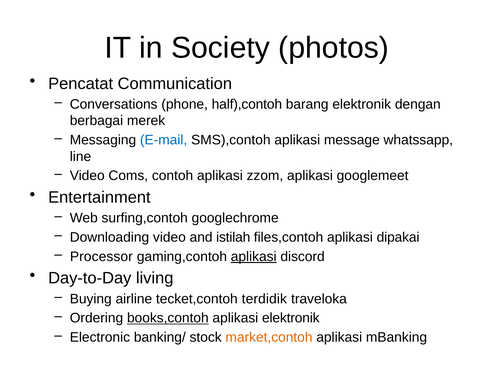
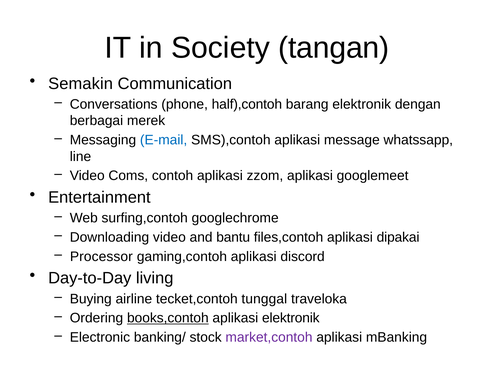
photos: photos -> tangan
Pencatat: Pencatat -> Semakin
istilah: istilah -> bantu
aplikasi at (254, 256) underline: present -> none
terdidik: terdidik -> tunggal
market,contoh colour: orange -> purple
